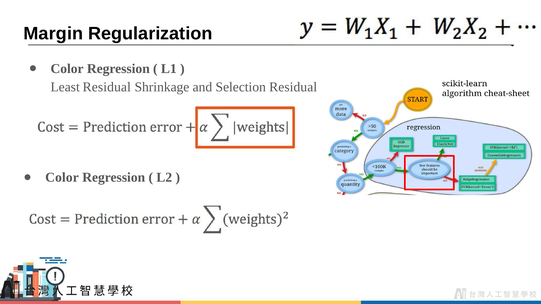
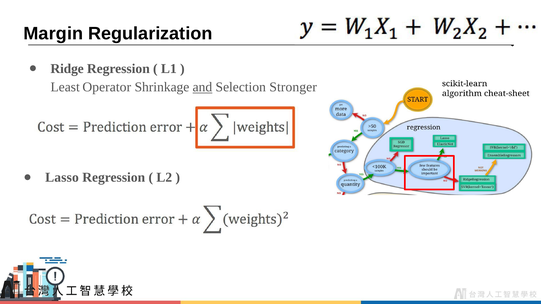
Color at (67, 69): Color -> Ridge
Least Residual: Residual -> Operator
and underline: none -> present
Selection Residual: Residual -> Stronger
Color at (62, 178): Color -> Lasso
